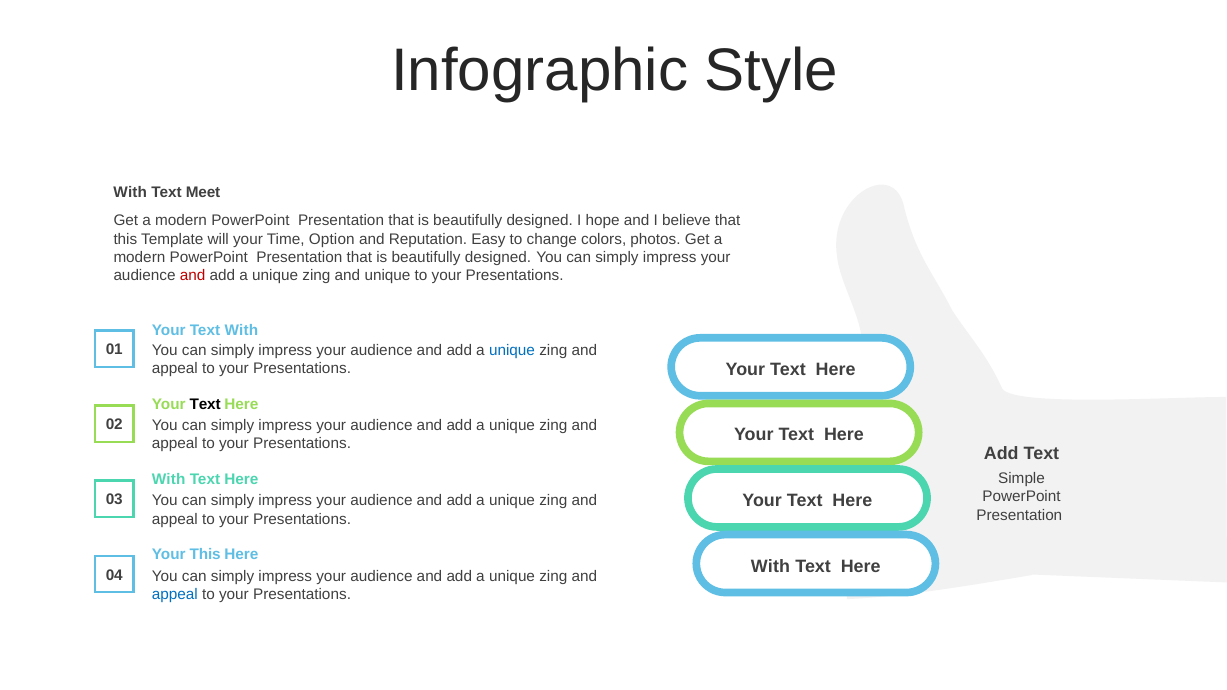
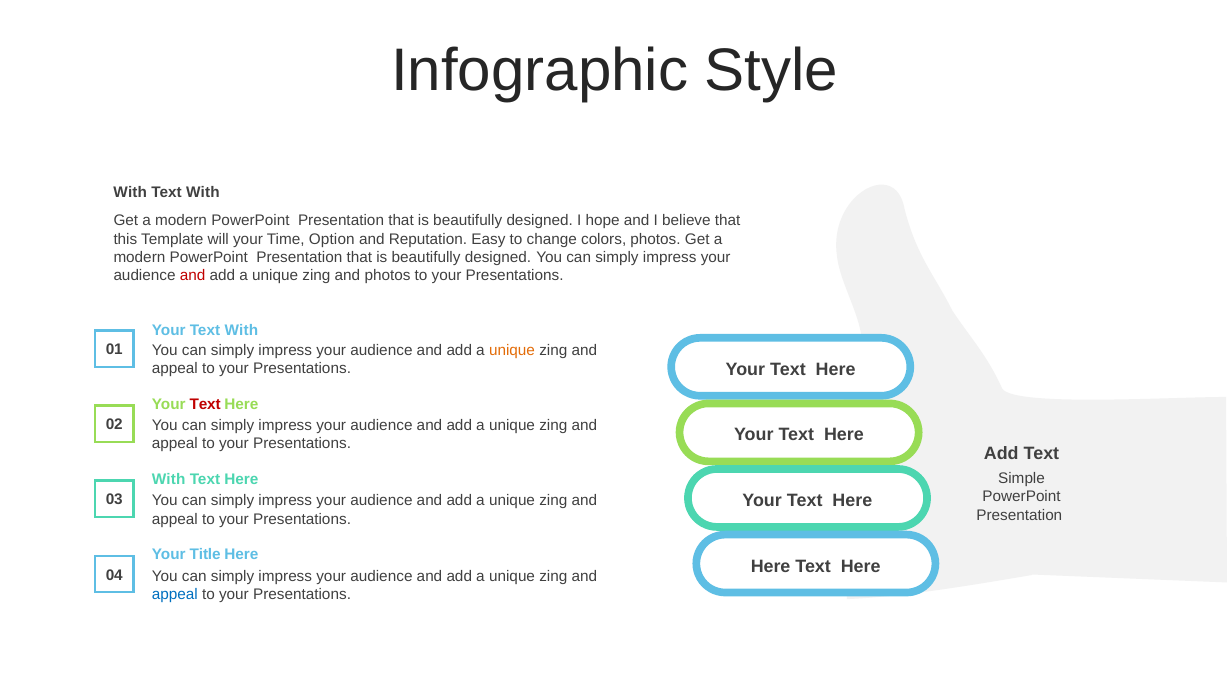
Meet at (203, 193): Meet -> With
and unique: unique -> photos
unique at (512, 350) colour: blue -> orange
Text at (205, 404) colour: black -> red
Your This: This -> Title
With at (771, 566): With -> Here
